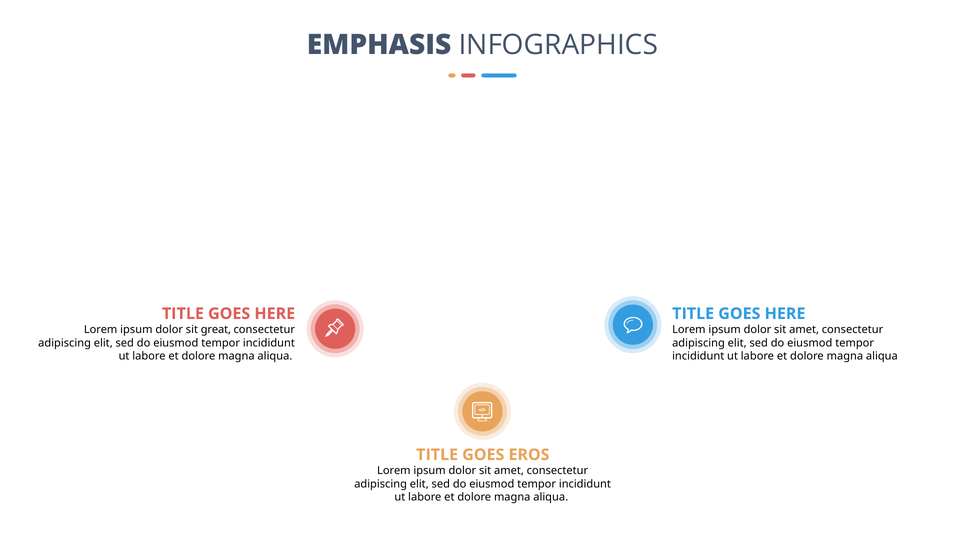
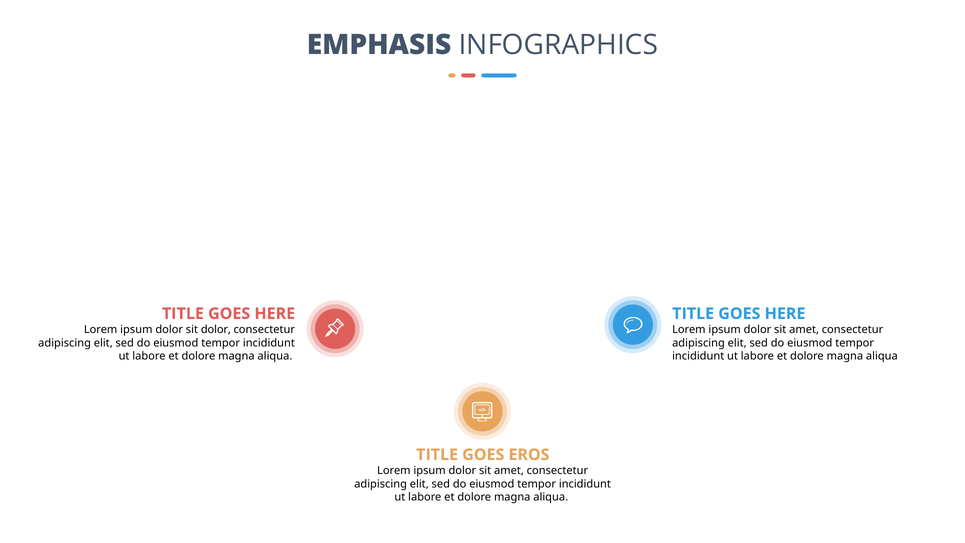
sit great: great -> dolor
